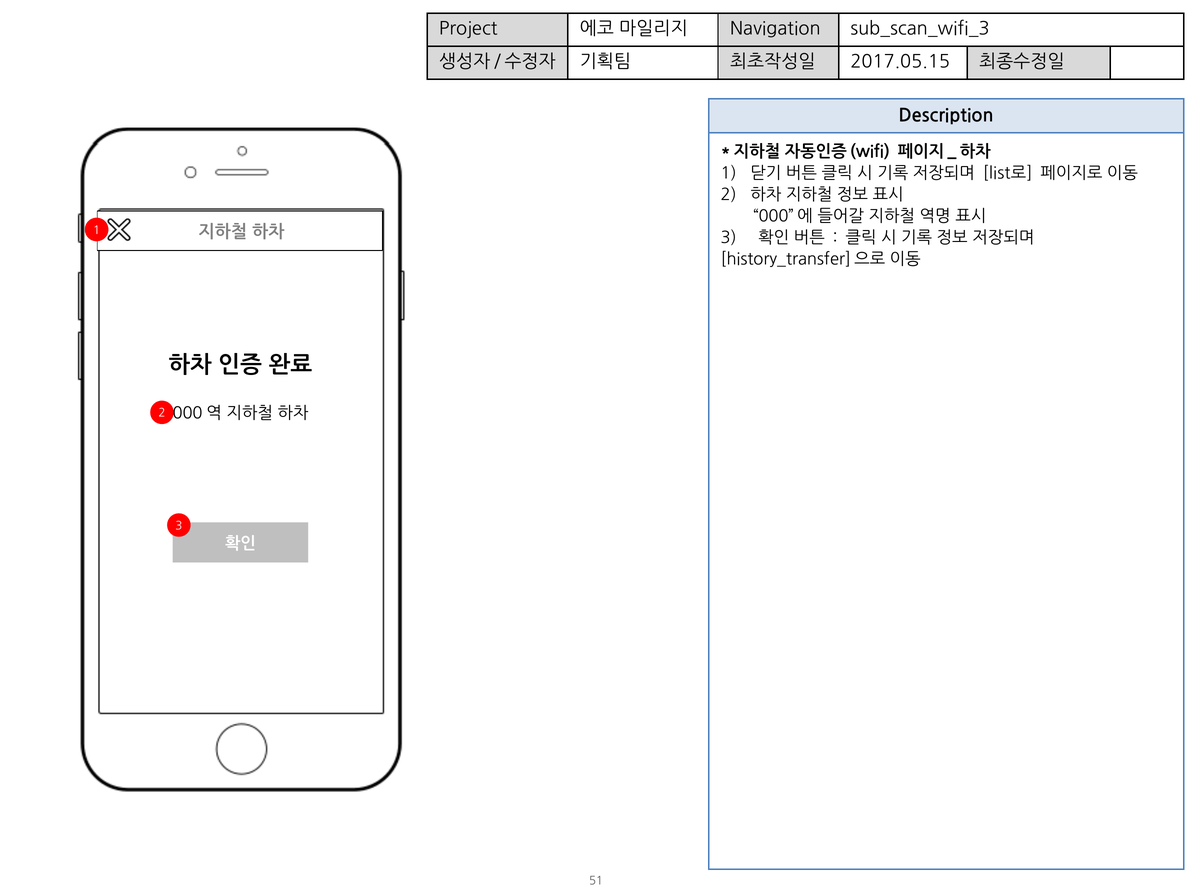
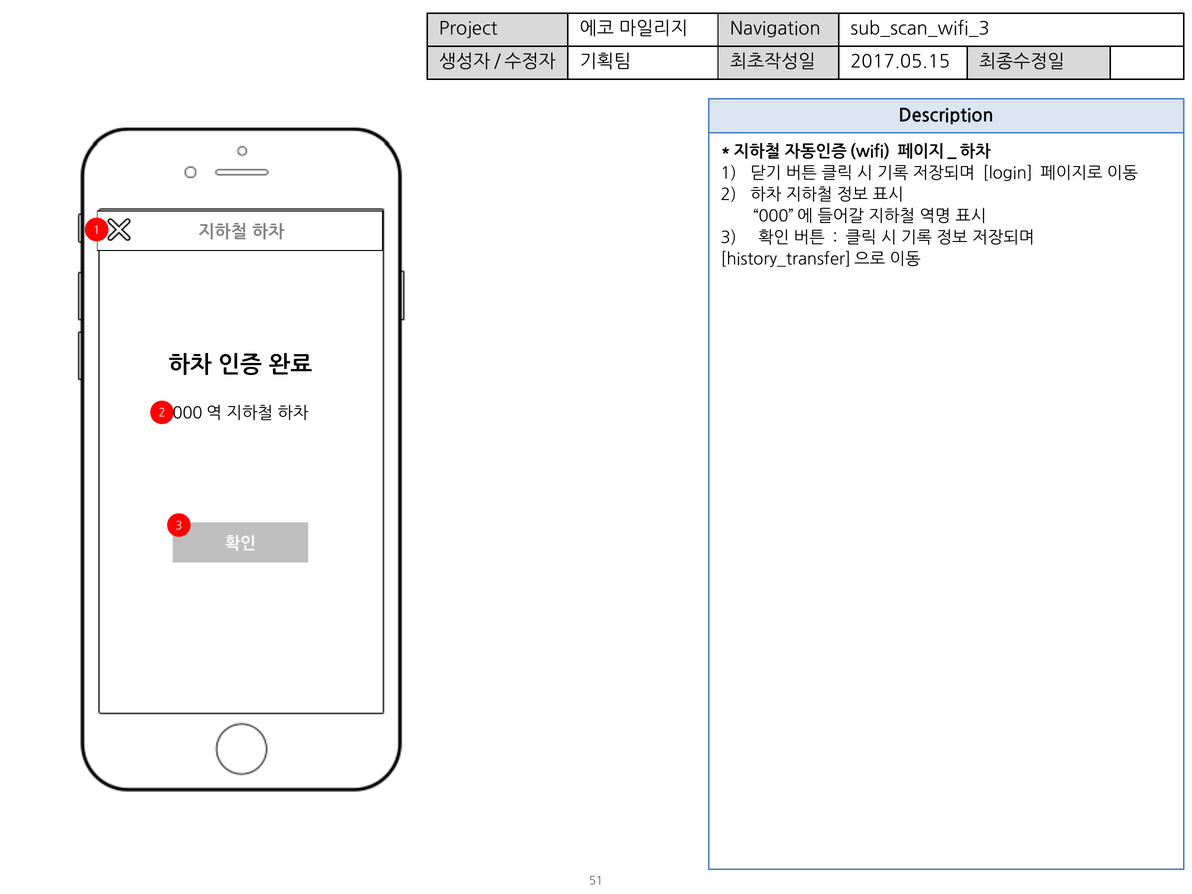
list로: list로 -> login
